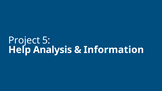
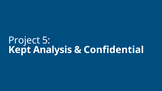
Help: Help -> Kept
Information: Information -> Confidential
